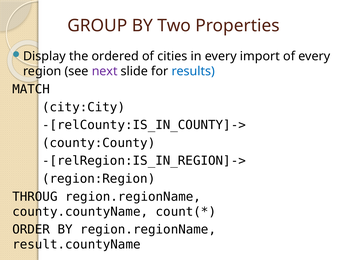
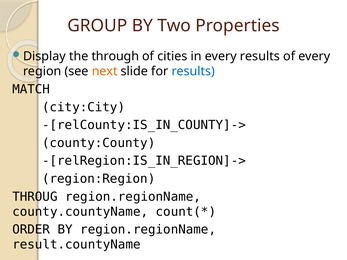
ordered: ordered -> through
every import: import -> results
next colour: purple -> orange
